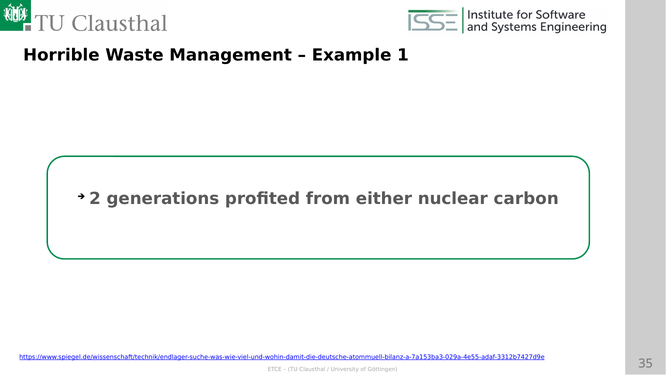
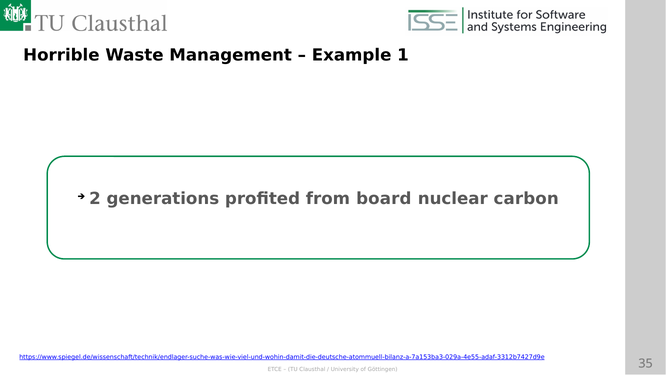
either: either -> board
